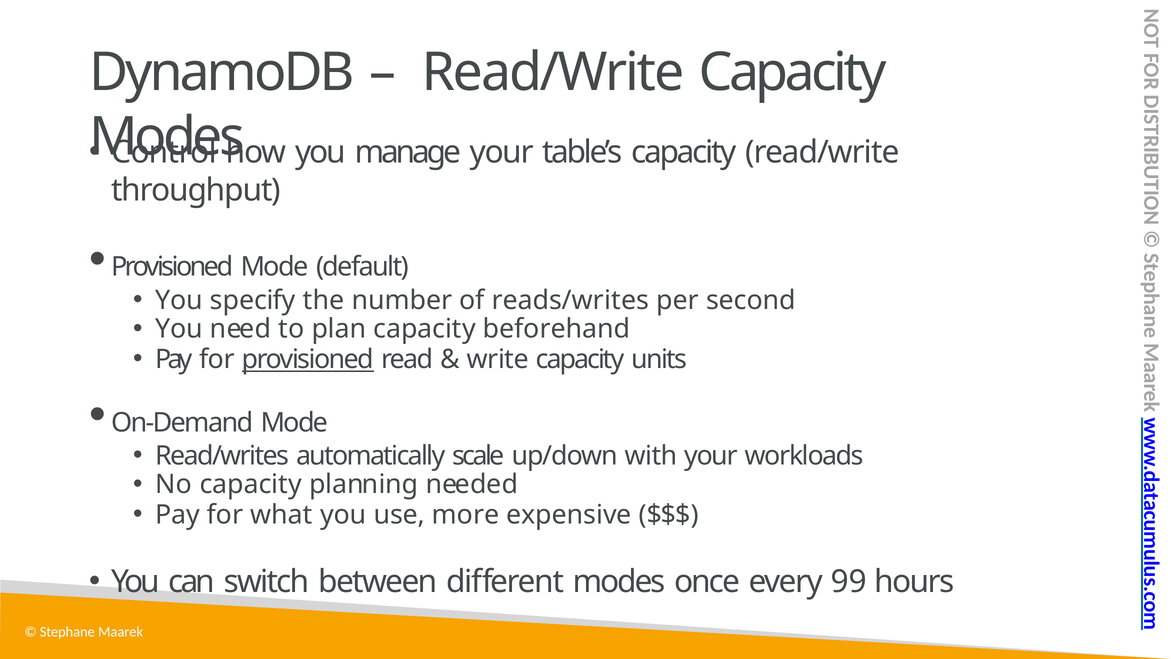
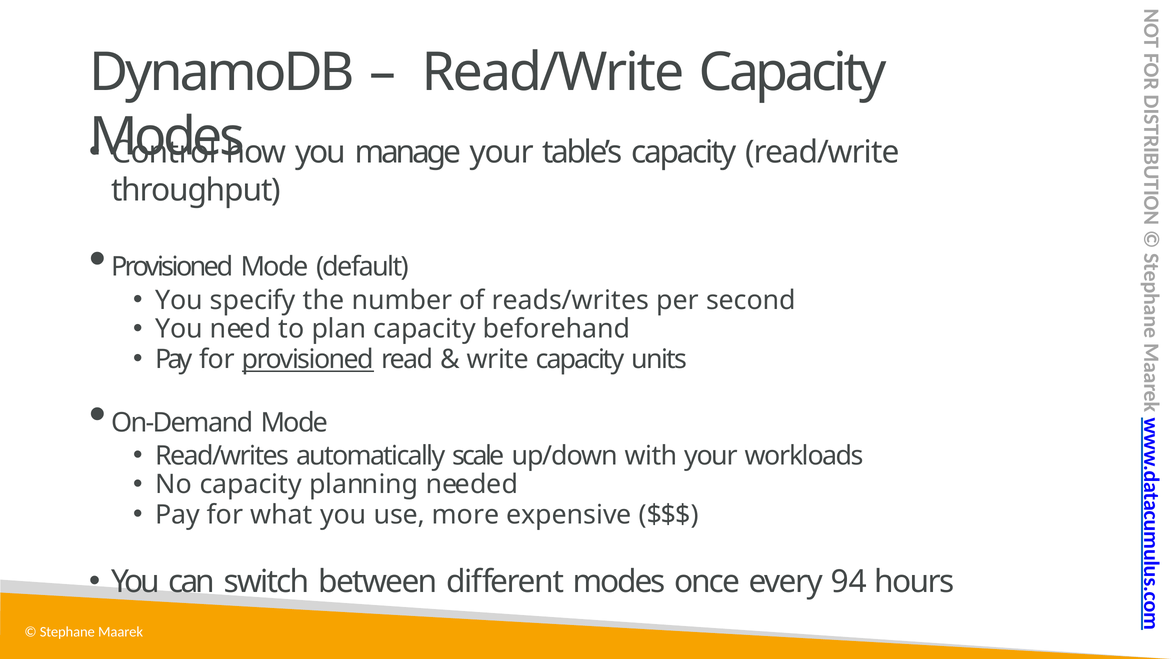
99: 99 -> 94
